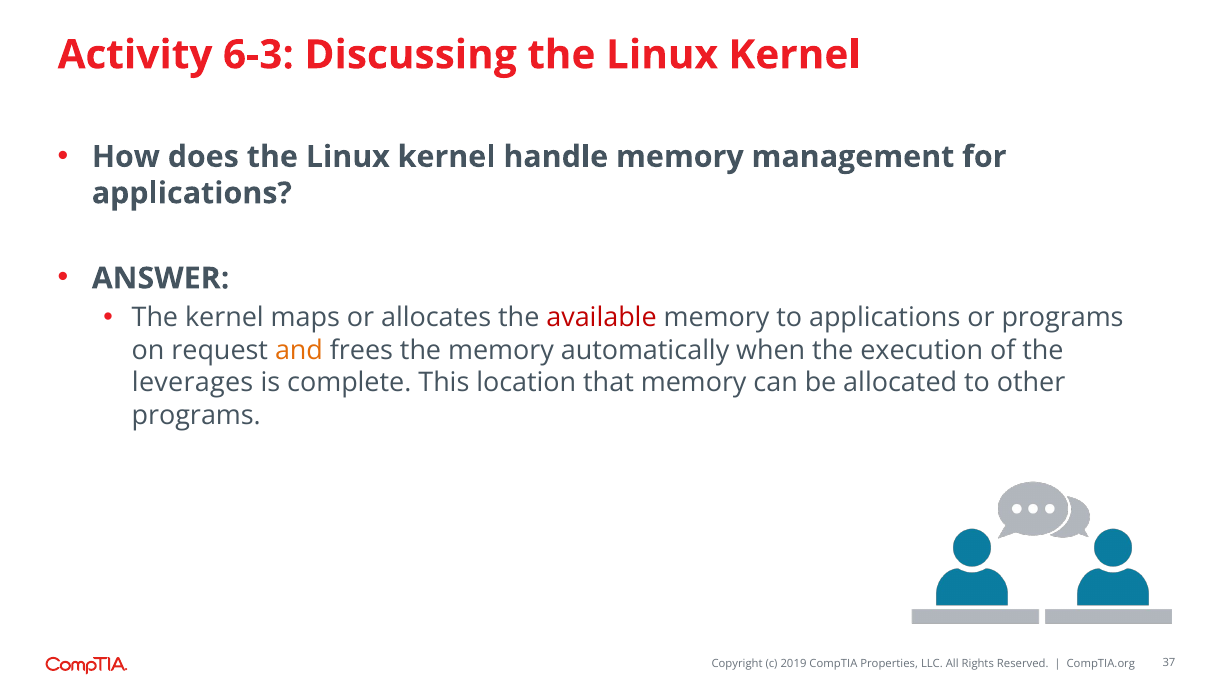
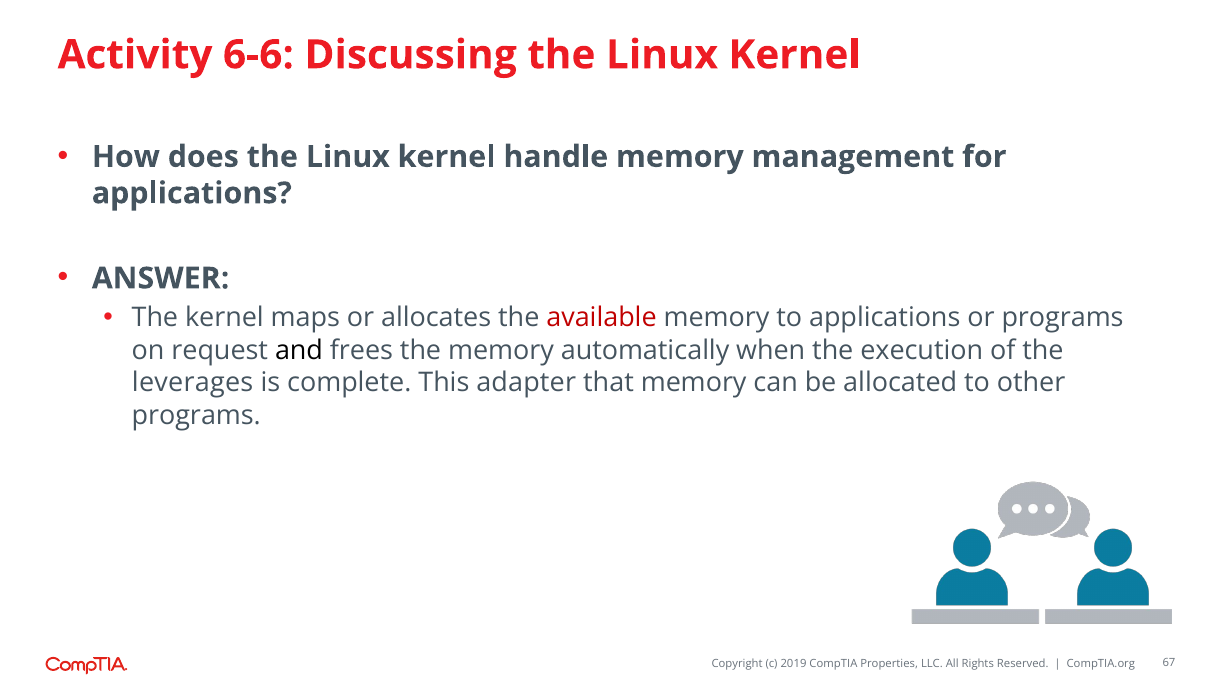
6-3: 6-3 -> 6-6
and colour: orange -> black
location: location -> adapter
37: 37 -> 67
